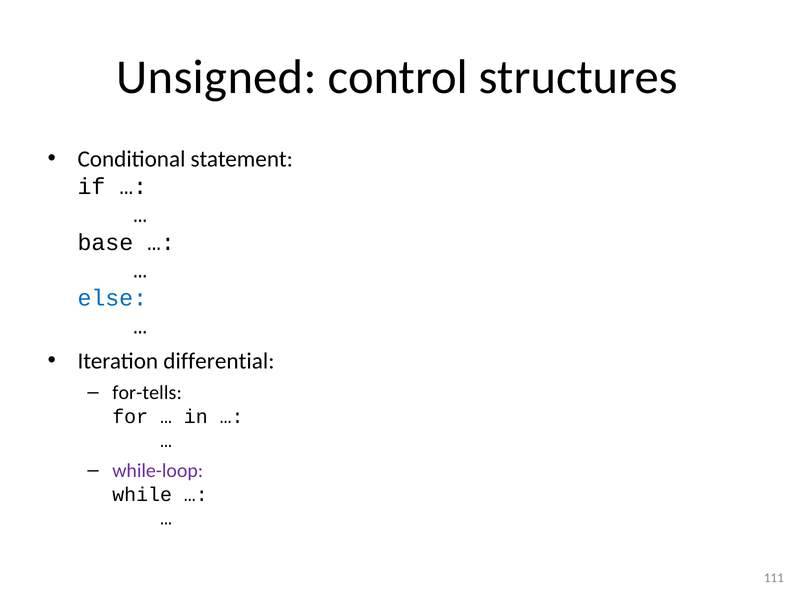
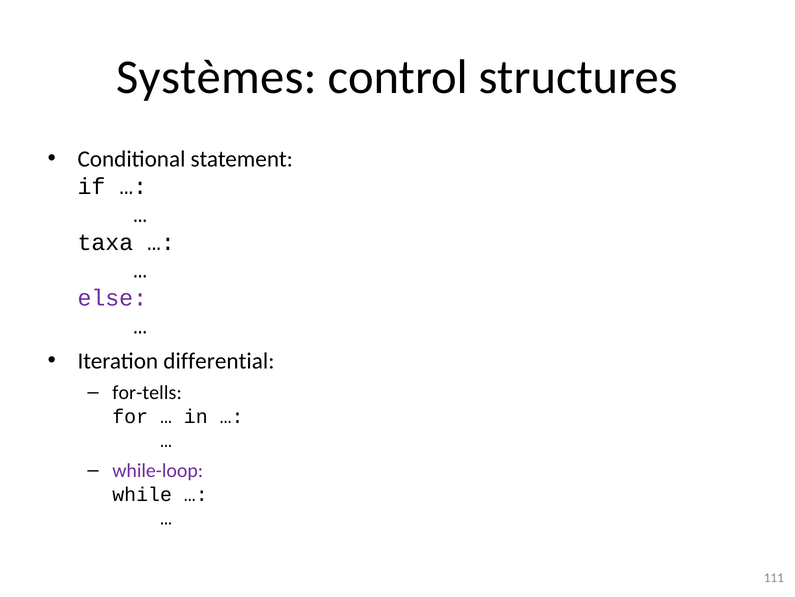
Unsigned: Unsigned -> Systèmes
base: base -> taxa
else colour: blue -> purple
